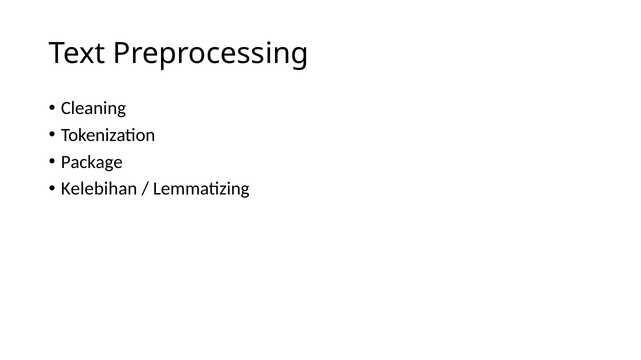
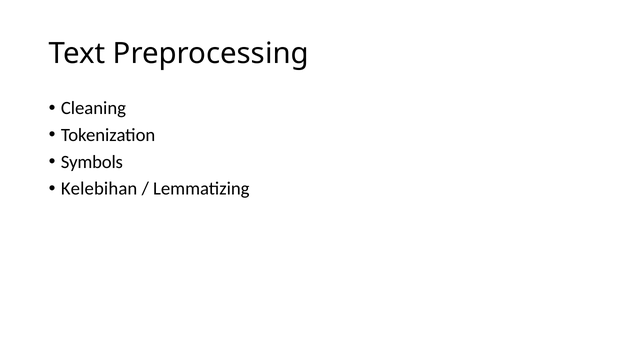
Package: Package -> Symbols
